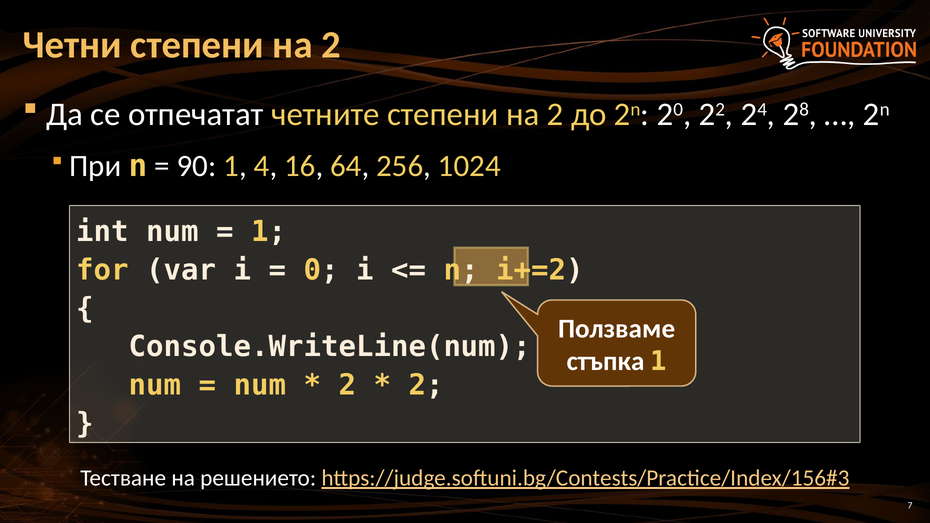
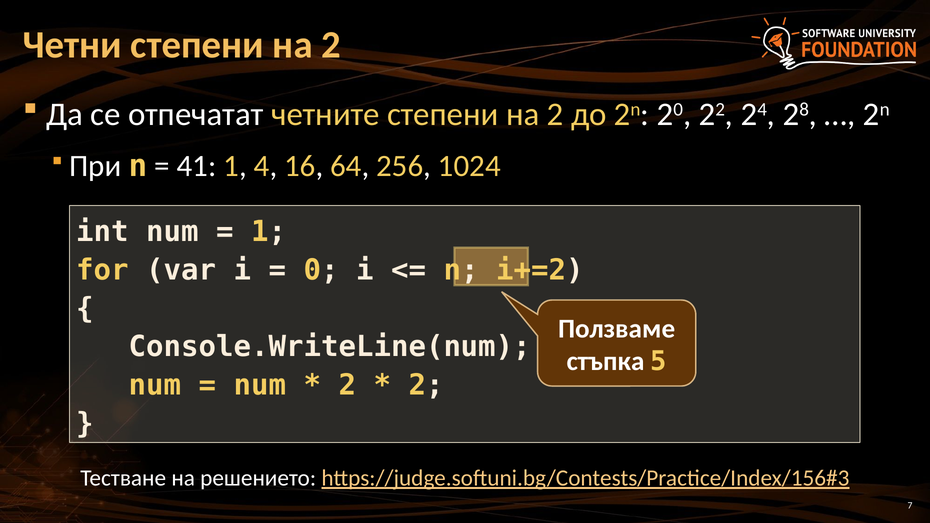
90: 90 -> 41
стъпка 1: 1 -> 5
